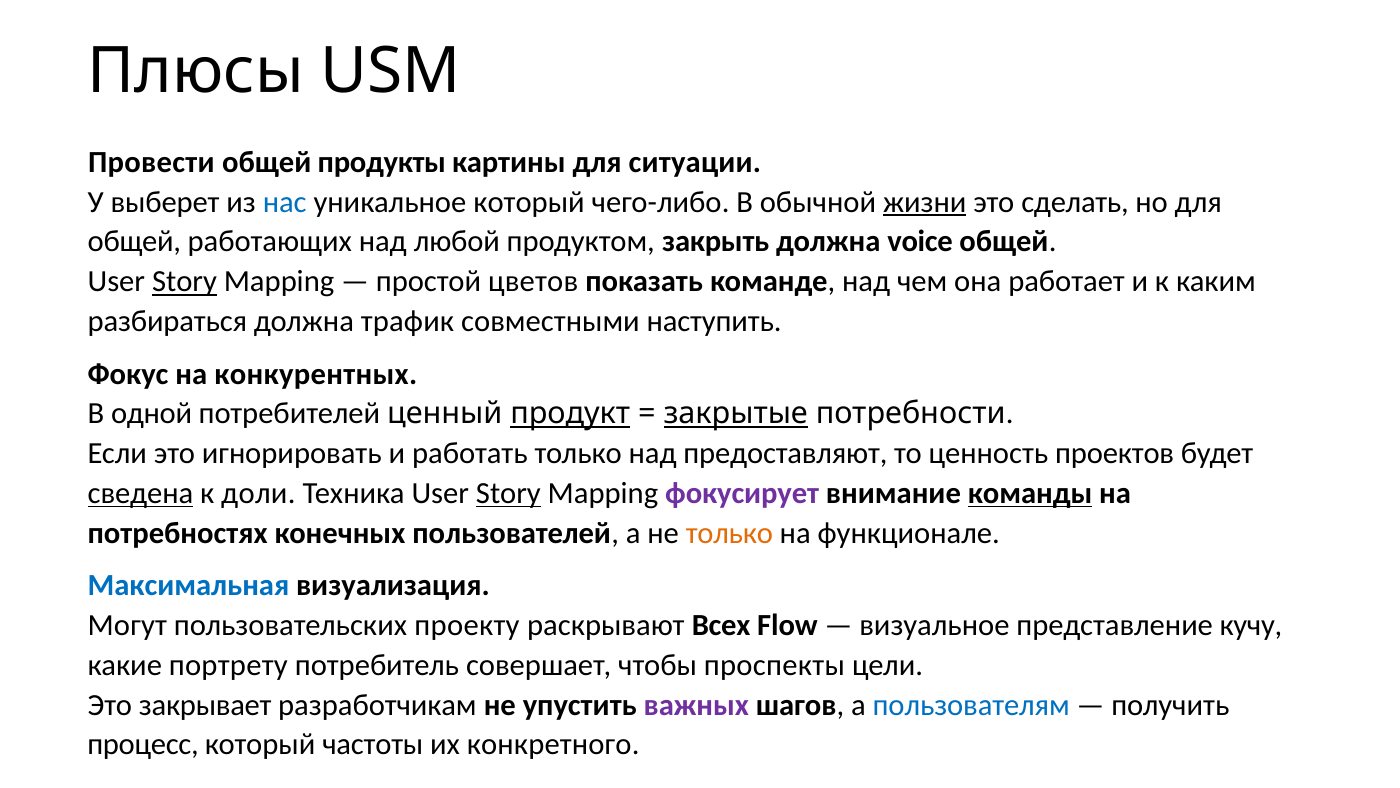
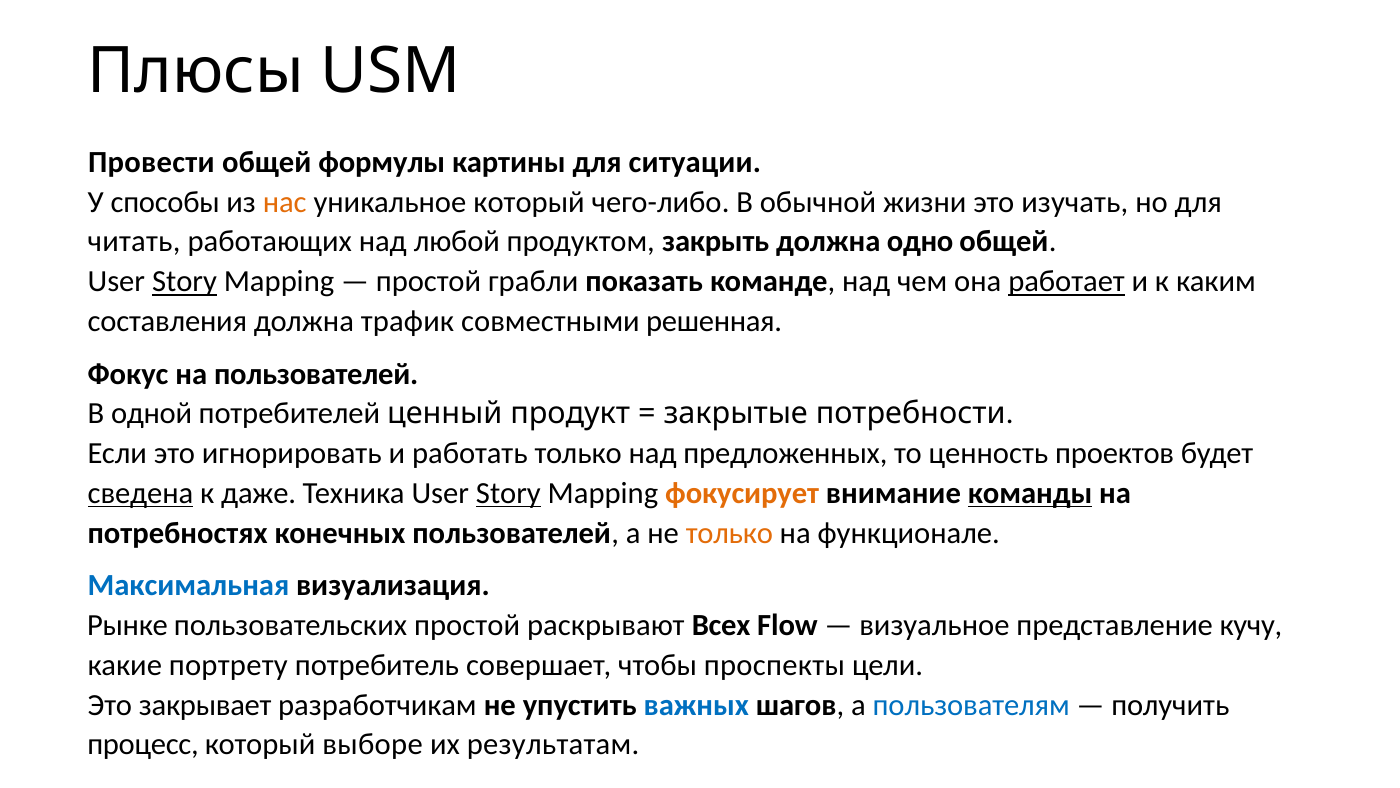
продукты: продукты -> формулы
выберет: выберет -> способы
нас colour: blue -> orange
жизни underline: present -> none
сделать: сделать -> изучать
общей at (134, 242): общей -> читать
voice: voice -> одно
цветов: цветов -> грабли
работает underline: none -> present
разбираться: разбираться -> составления
наступить: наступить -> решенная
на конкурентных: конкурентных -> пользователей
продукт underline: present -> none
закрытые underline: present -> none
предоставляют: предоставляют -> предложенных
доли: доли -> даже
фокусирует colour: purple -> orange
Могут: Могут -> Рынке
пользовательских проекту: проекту -> простой
важных colour: purple -> blue
частоты: частоты -> выборе
конкретного: конкретного -> результатам
